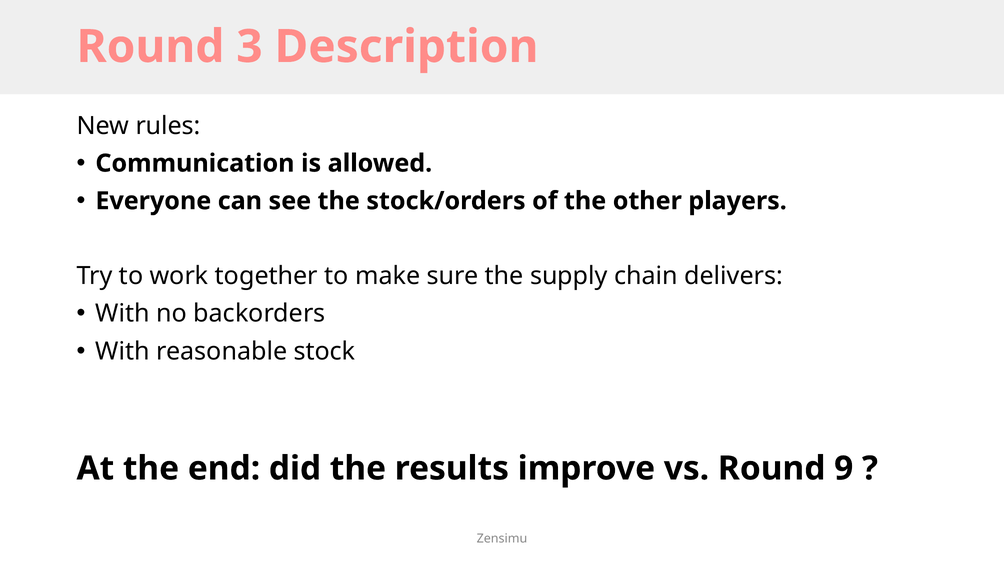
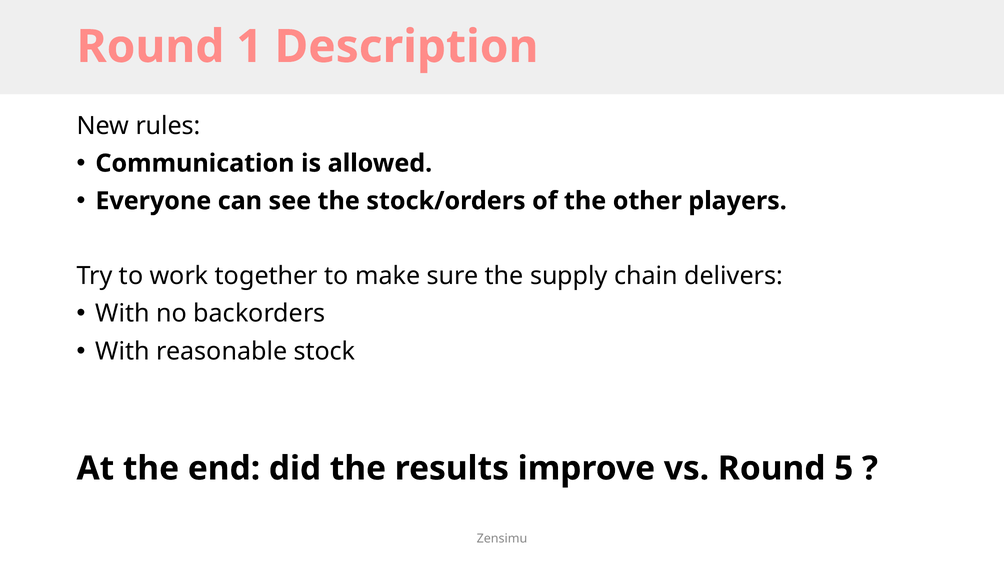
3: 3 -> 1
9: 9 -> 5
